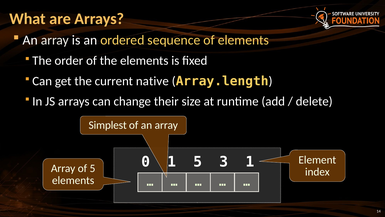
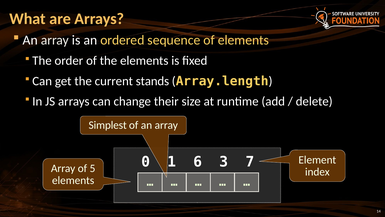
native: native -> stands
5 at (198, 162): 5 -> 6
3 1: 1 -> 7
